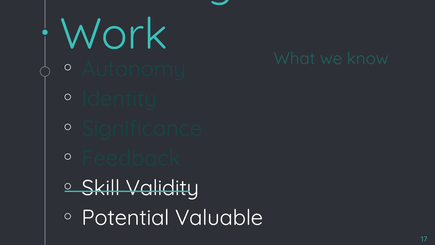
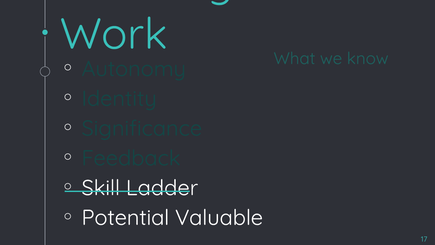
Validity: Validity -> Ladder
